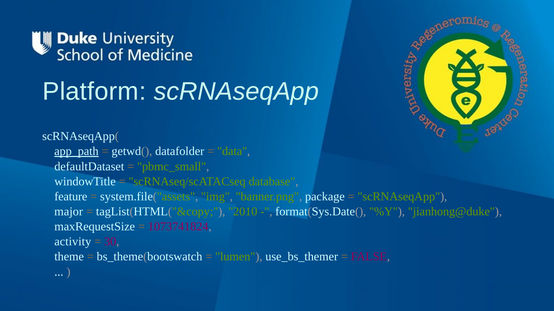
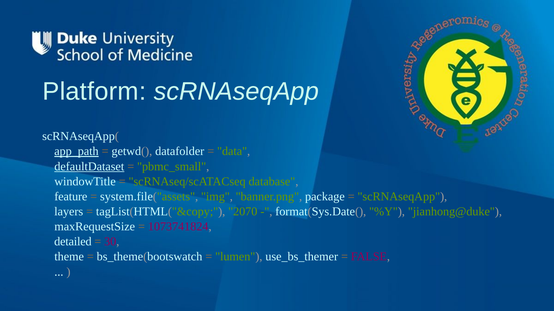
defaultDataset underline: none -> present
major: major -> layers
2010: 2010 -> 2070
activity: activity -> detailed
